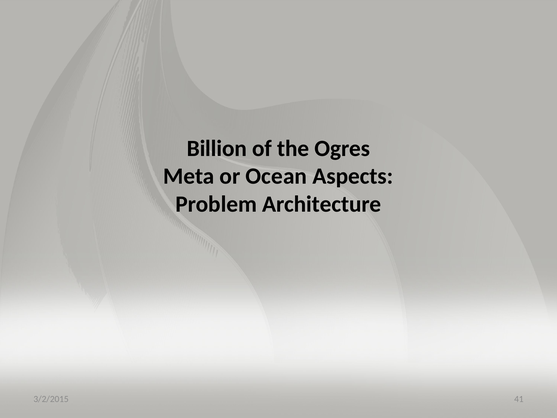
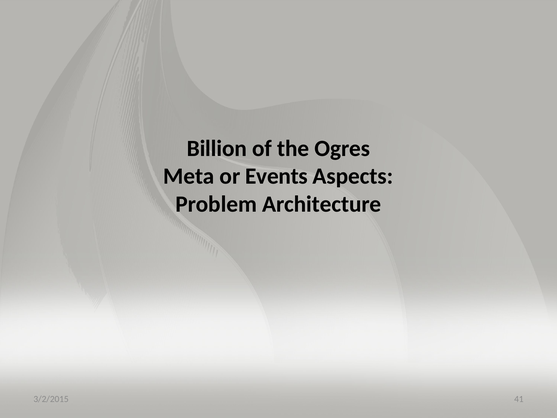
Ocean: Ocean -> Events
